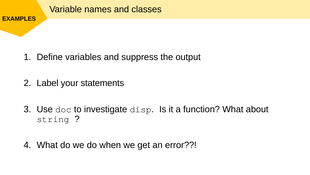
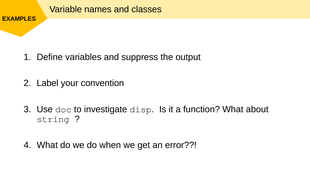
statements: statements -> convention
